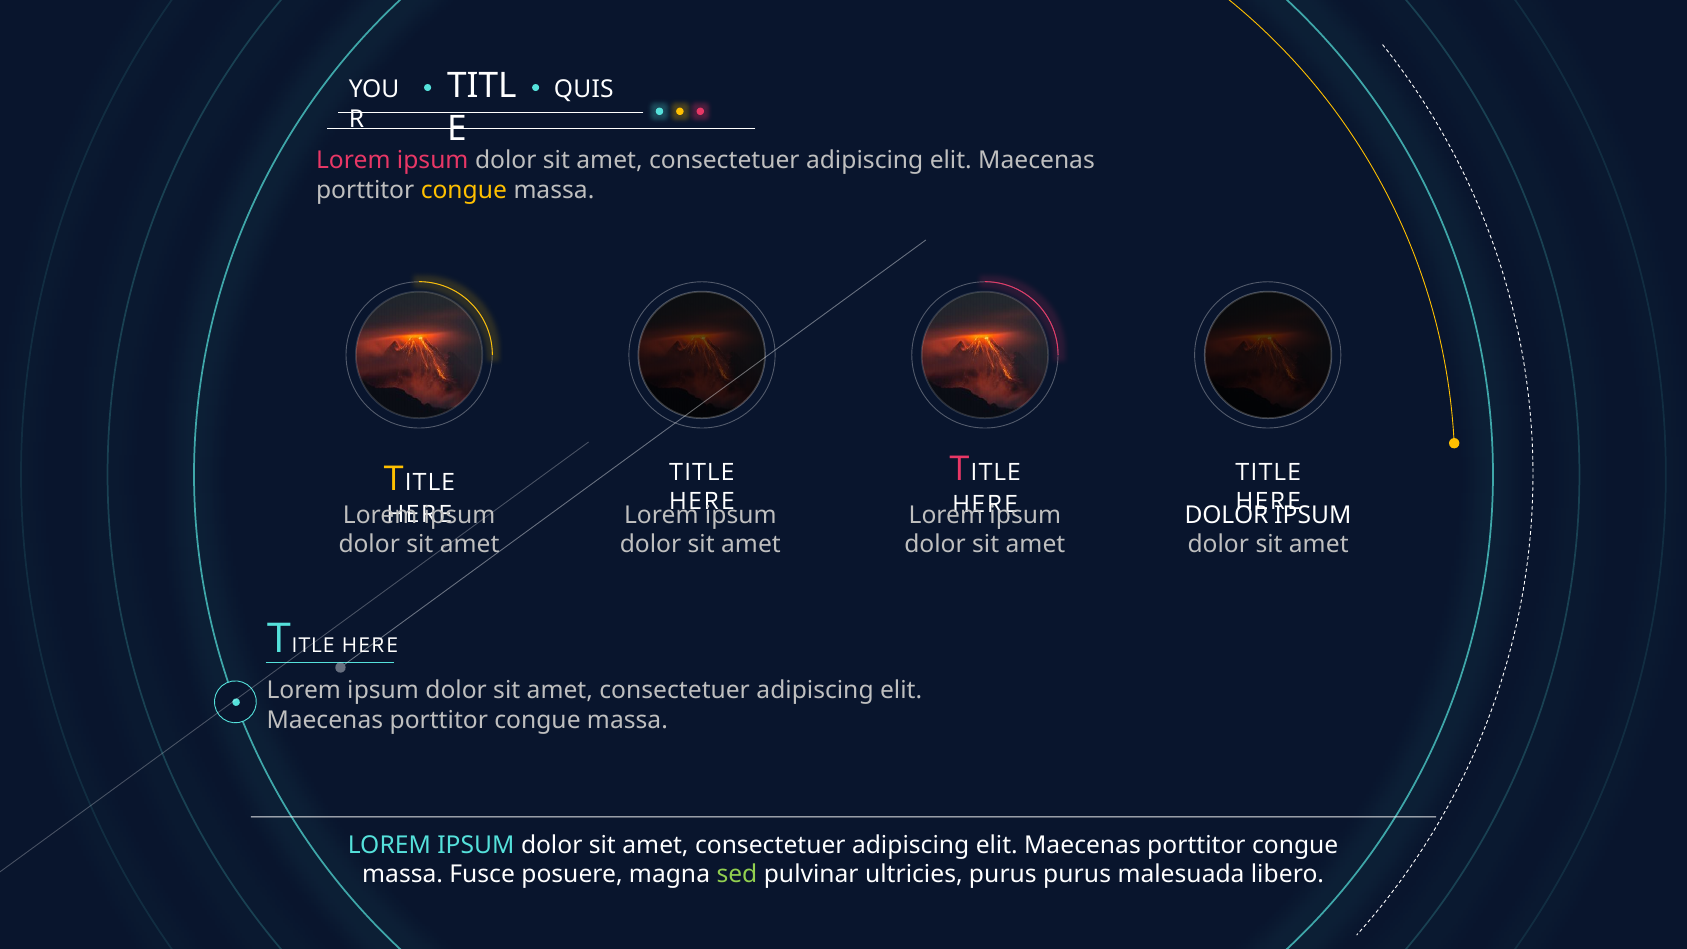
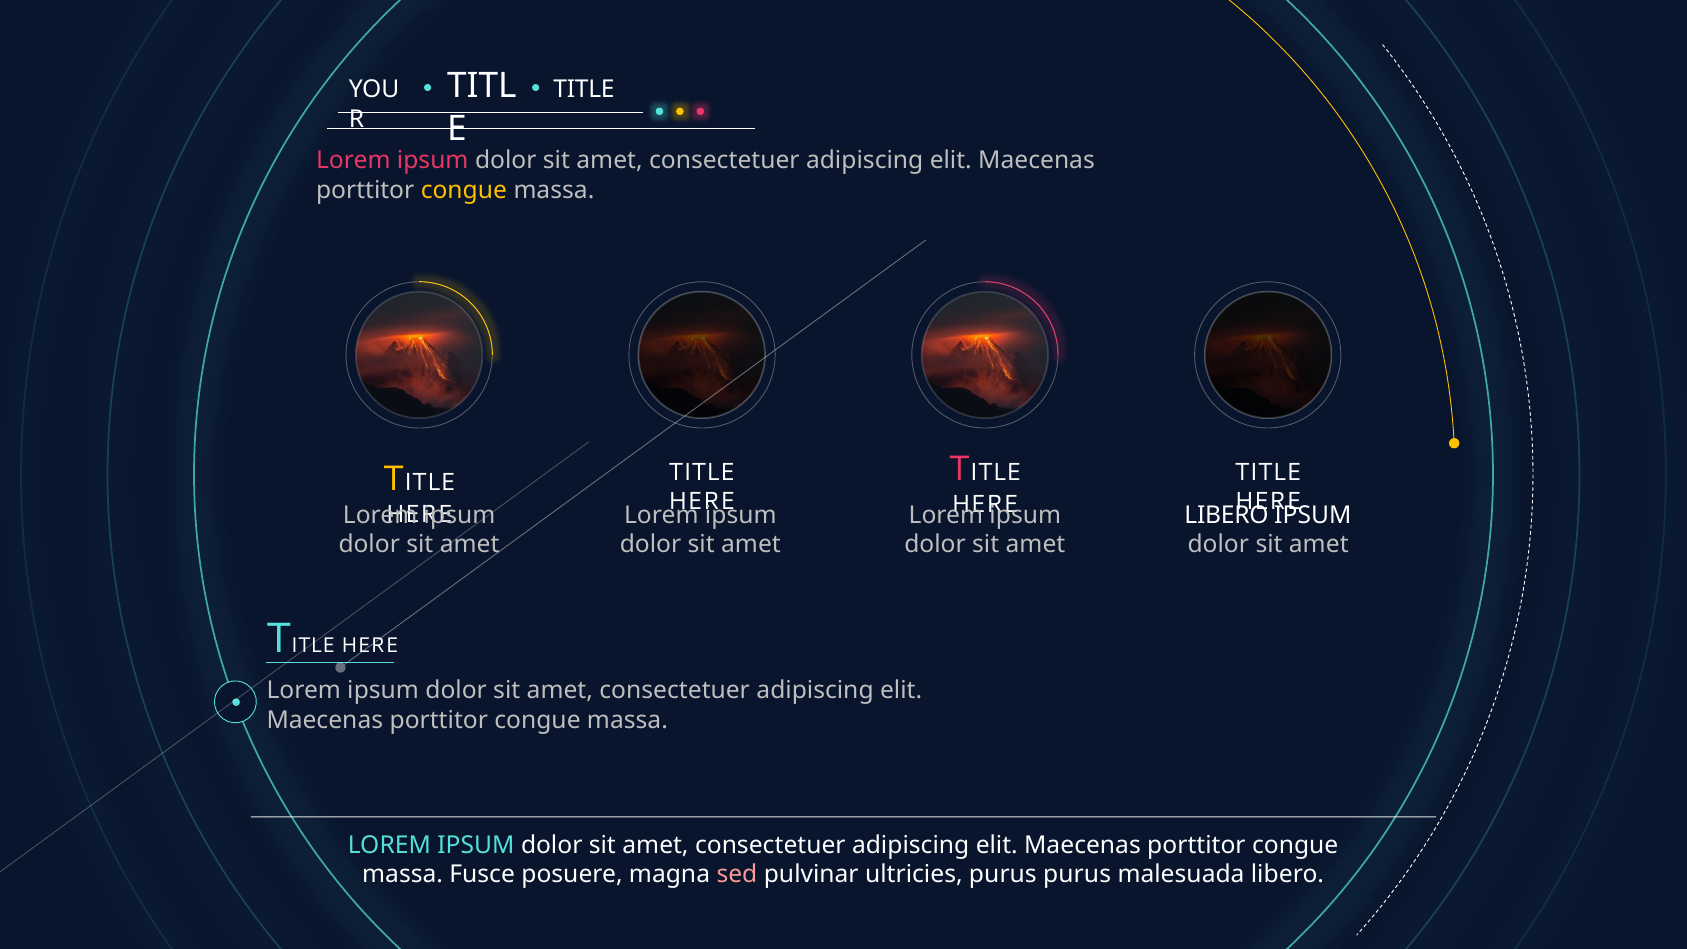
QUIS at (584, 90): QUIS -> TITLE
DOLOR at (1227, 515): DOLOR -> LIBERO
sed colour: light green -> pink
